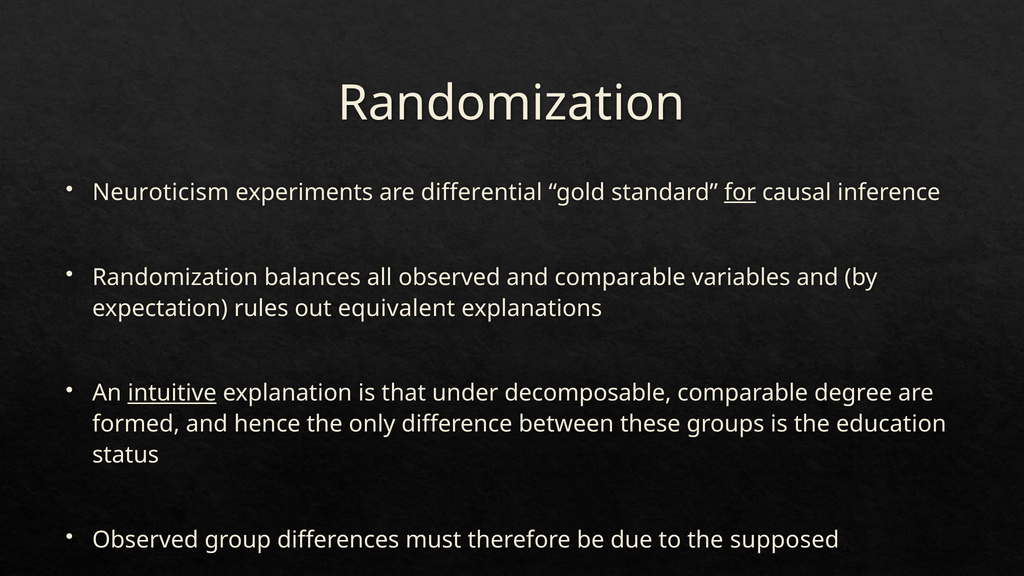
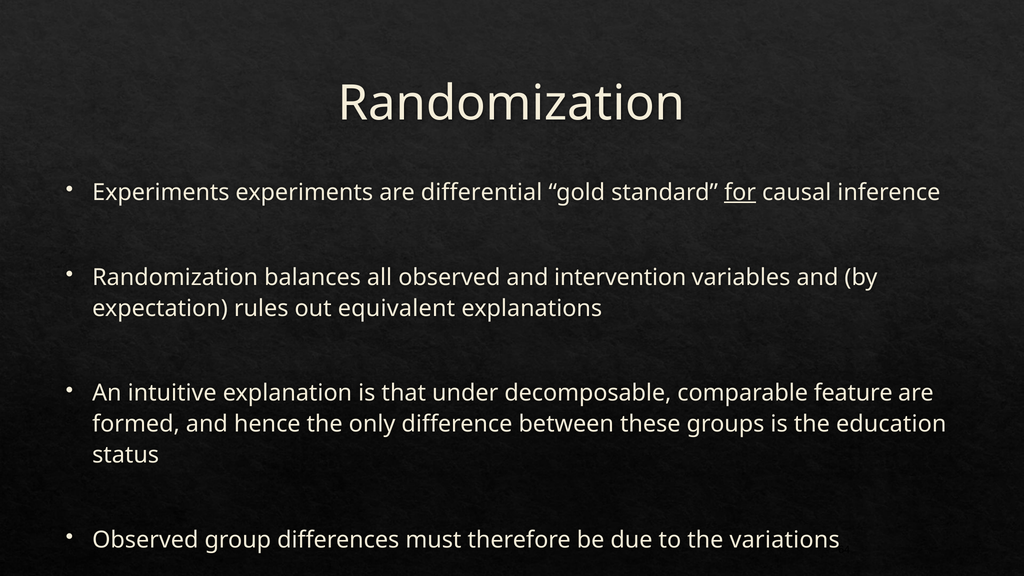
Neuroticism at (161, 192): Neuroticism -> Experiments
and comparable: comparable -> intervention
intuitive underline: present -> none
degree: degree -> feature
supposed: supposed -> variations
